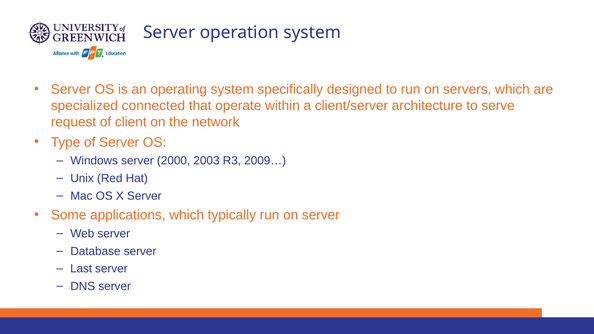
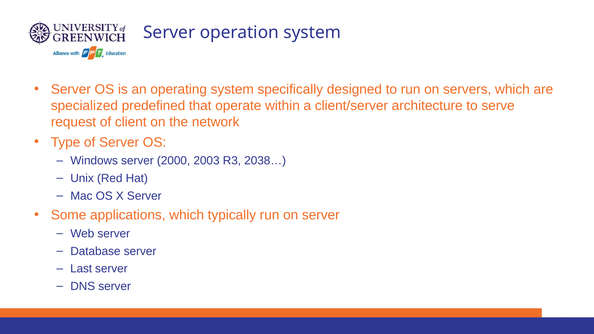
connected: connected -> predefined
2009…: 2009… -> 2038…
